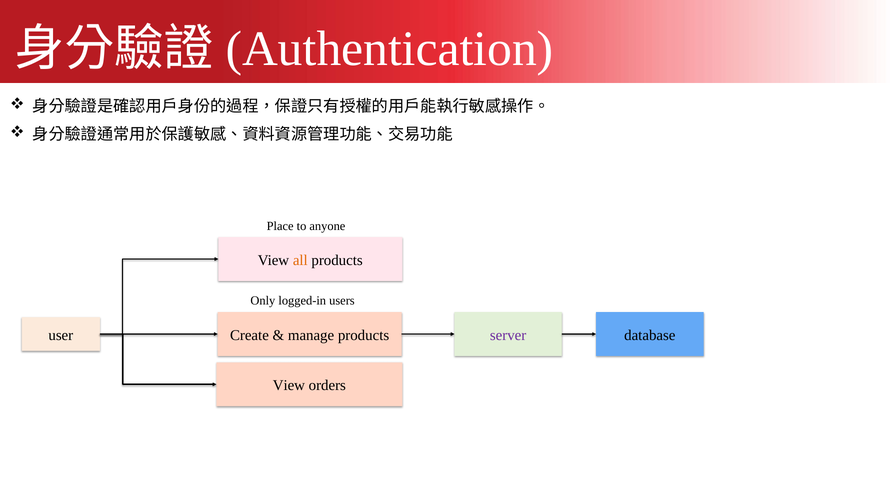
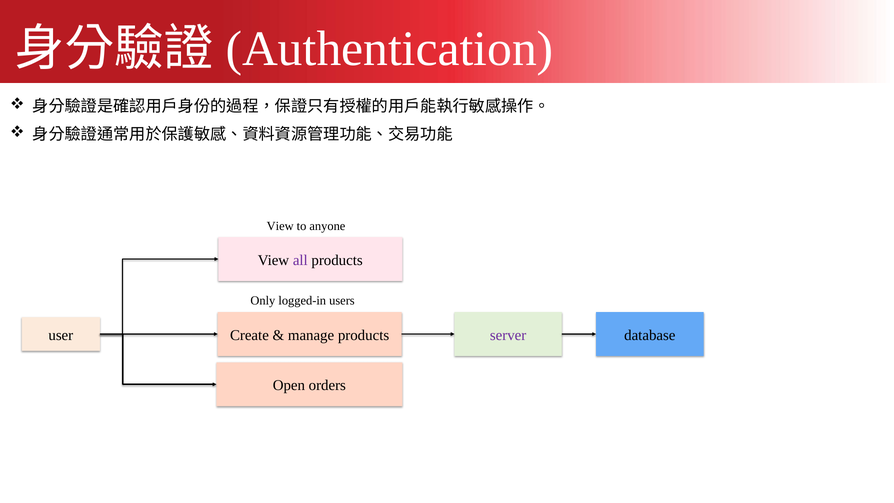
Place at (280, 226): Place -> View
all colour: orange -> purple
View at (289, 385): View -> Open
